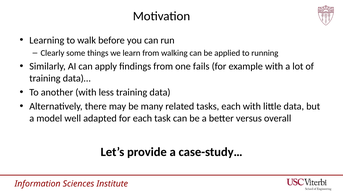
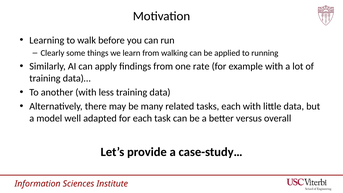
fails: fails -> rate
